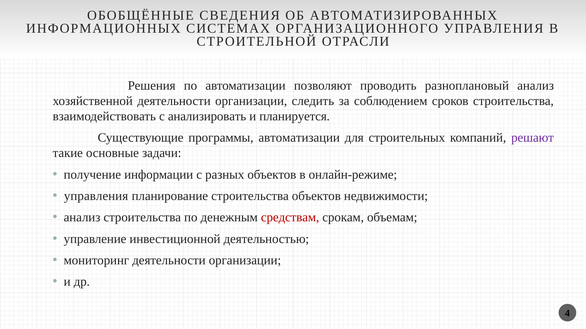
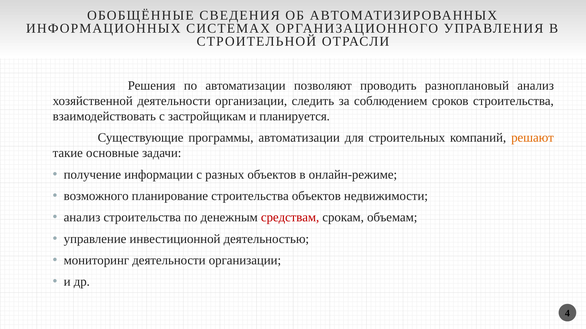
анализировать: анализировать -> застройщикам
решают colour: purple -> orange
управления at (96, 196): управления -> возможного
